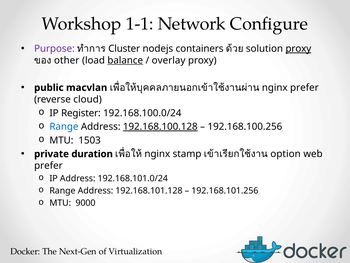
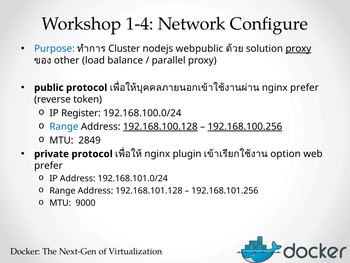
1-1: 1-1 -> 1-4
Purpose colour: purple -> blue
containers: containers -> webpublic
balance underline: present -> none
overlay: overlay -> parallel
public macvlan: macvlan -> protocol
cloud: cloud -> token
192.168.100.256 underline: none -> present
1503: 1503 -> 2849
private duration: duration -> protocol
stamp: stamp -> plugin
